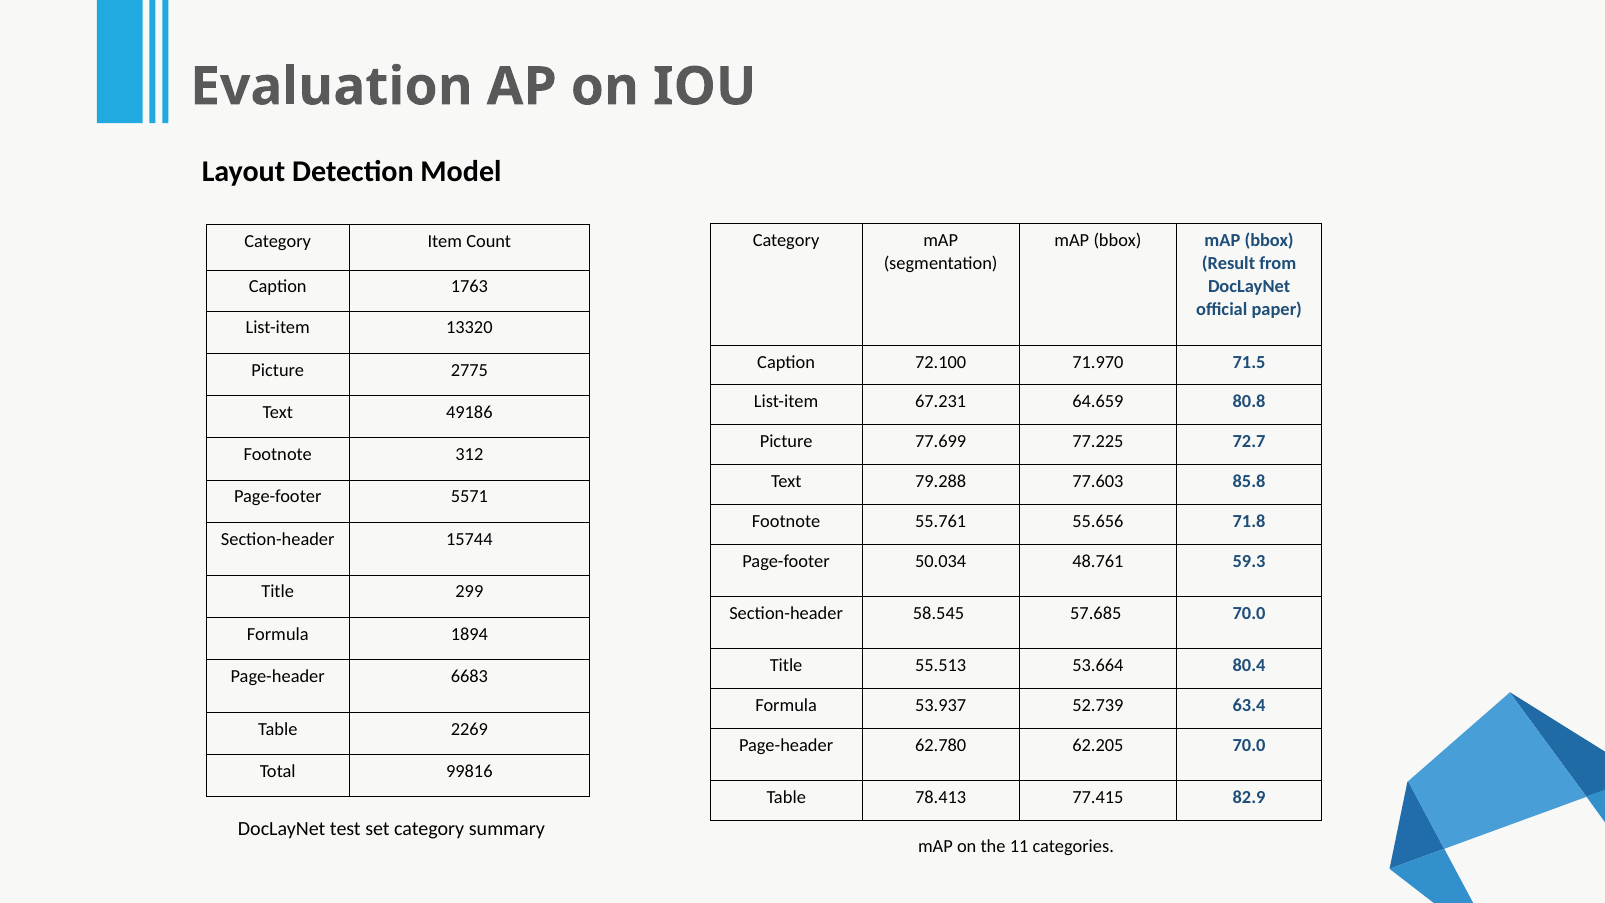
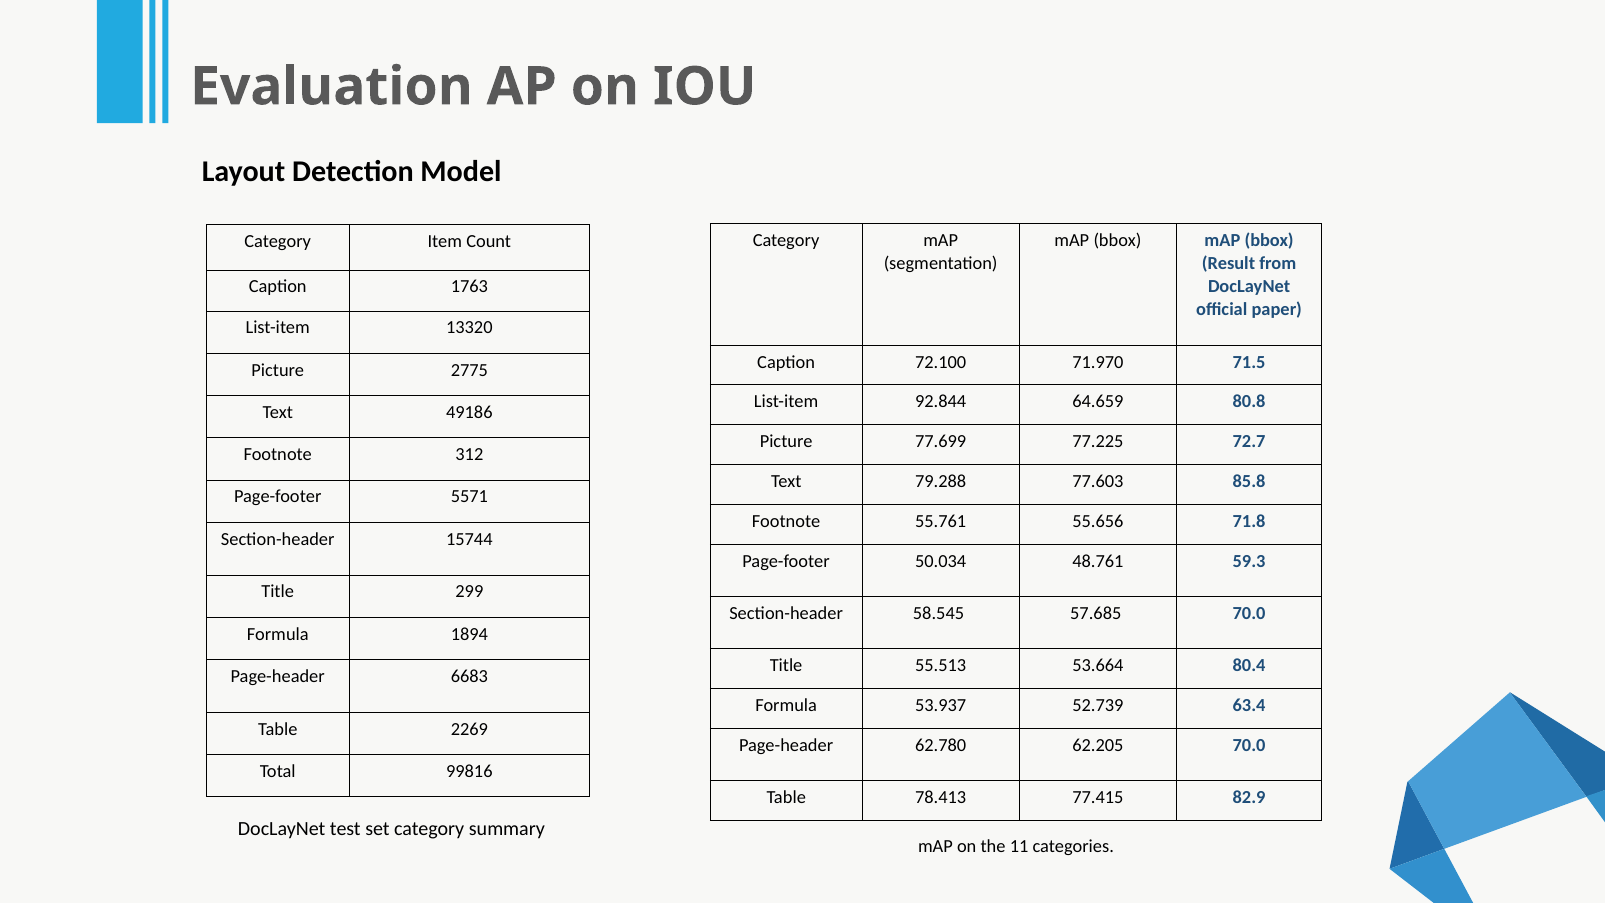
67.231: 67.231 -> 92.844
